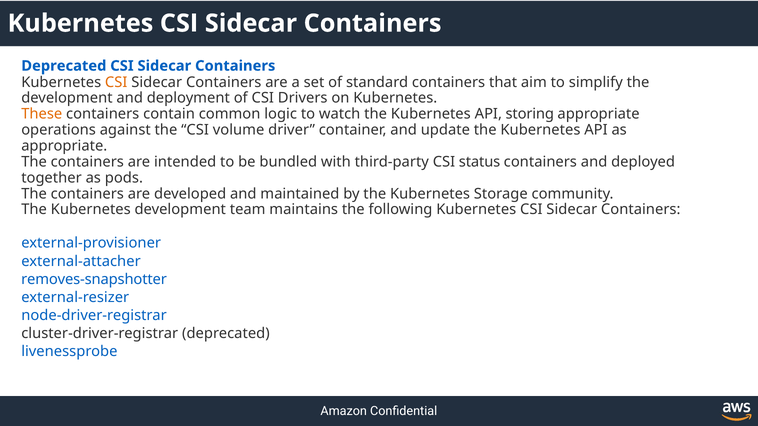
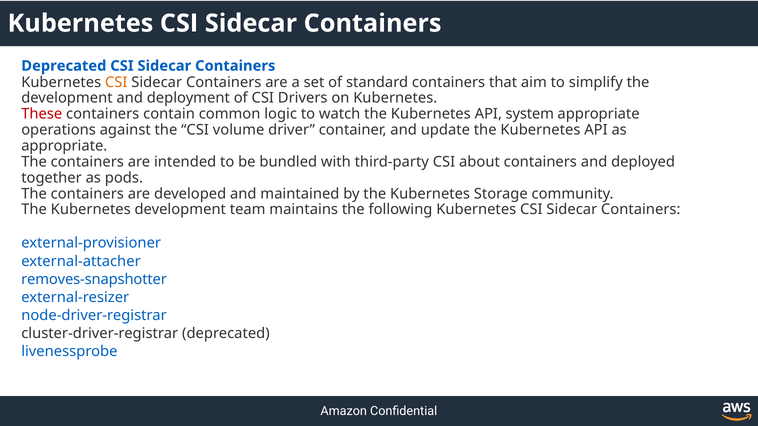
These colour: orange -> red
storing: storing -> system
status: status -> about
